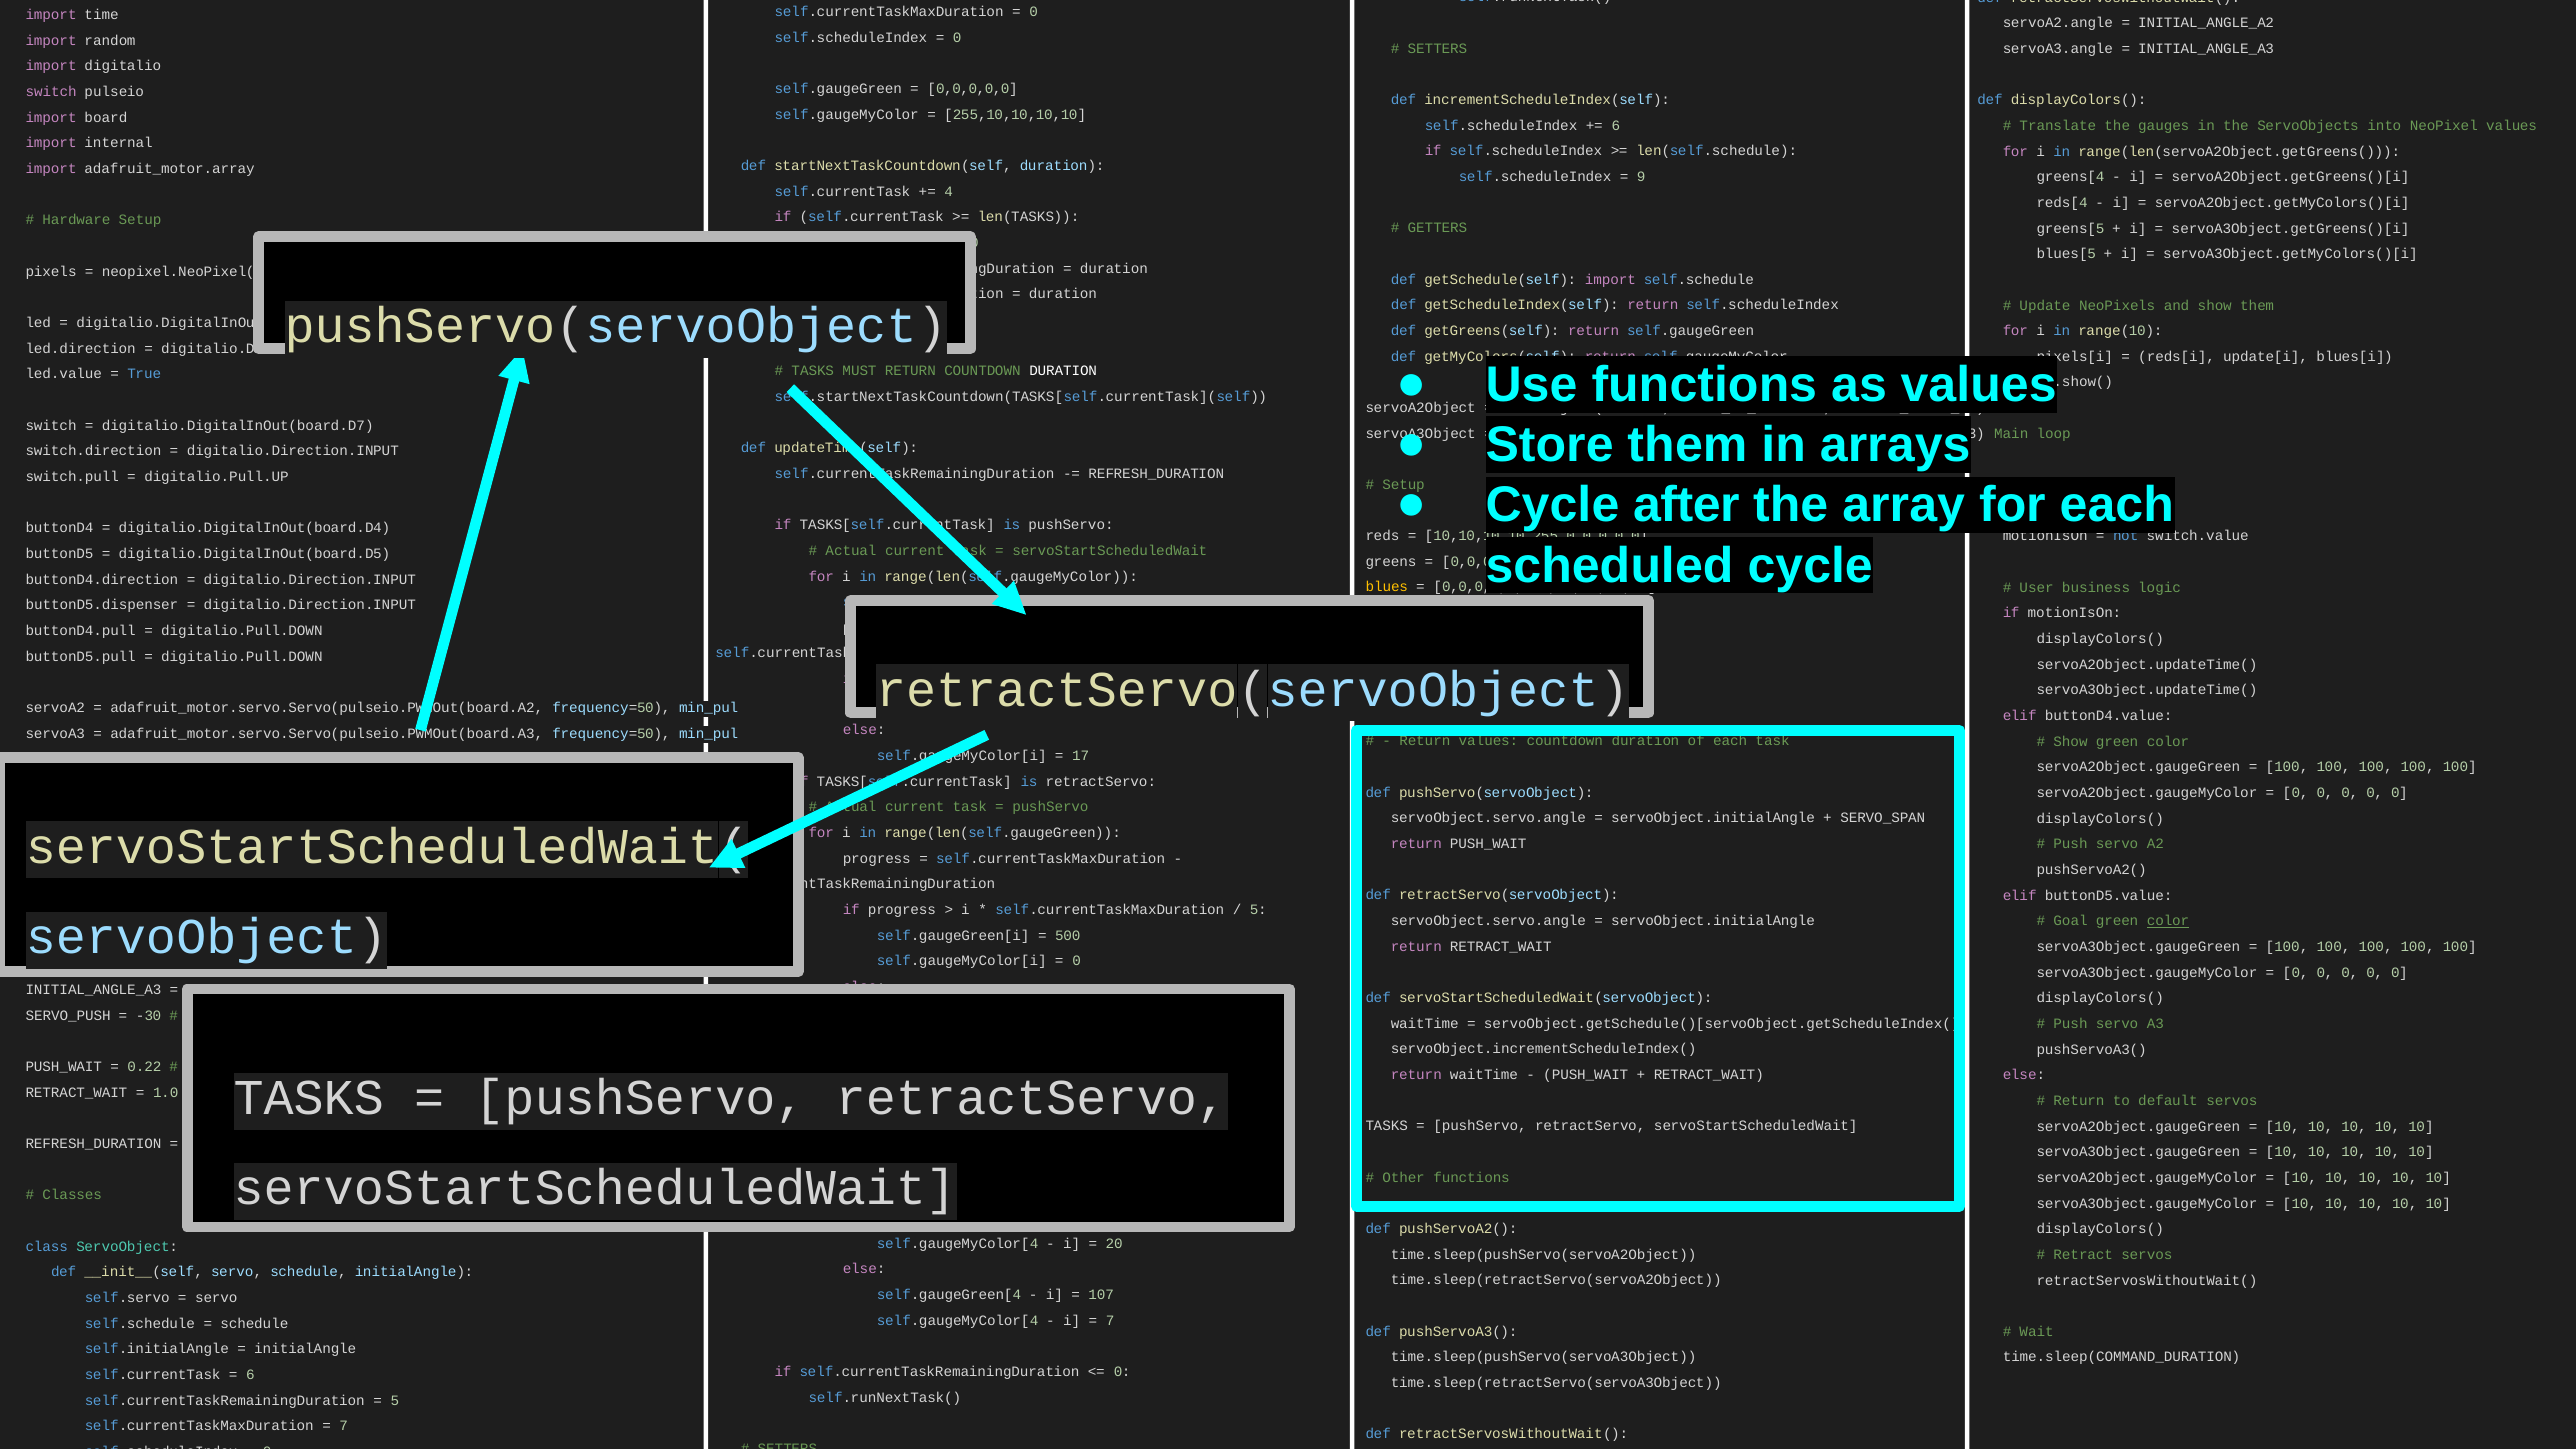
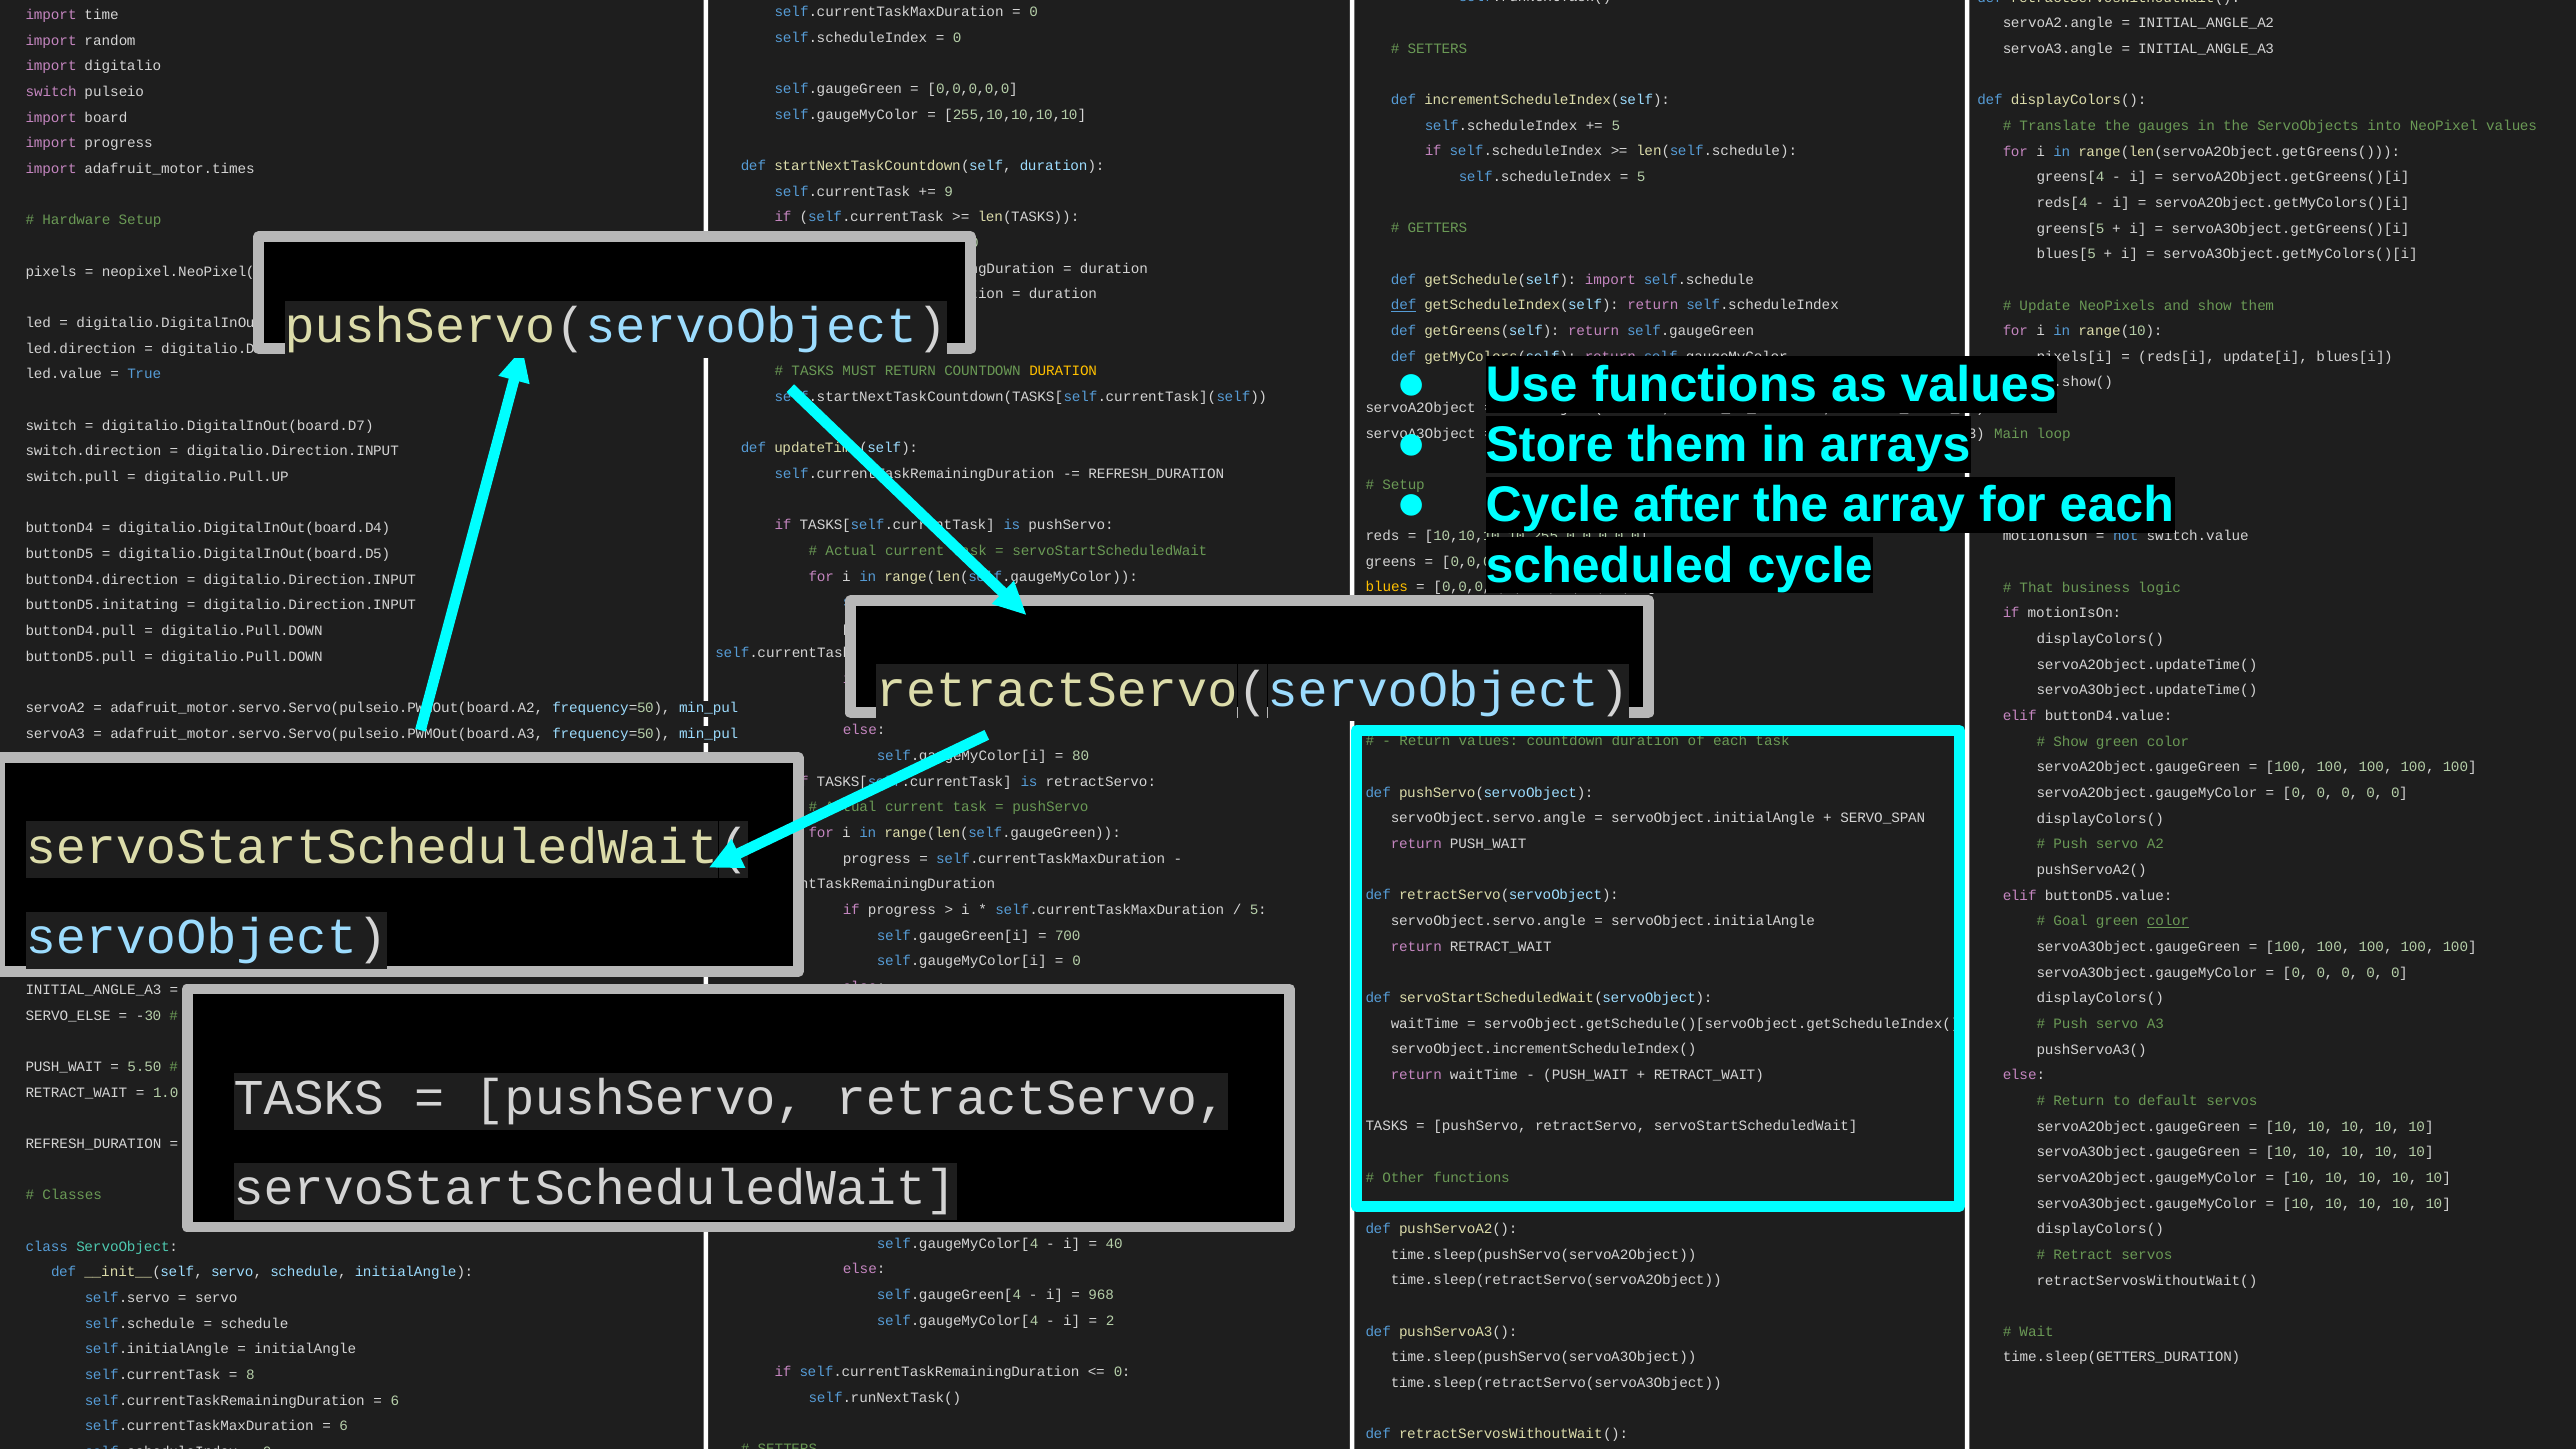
6 at (1616, 125): 6 -> 5
import internal: internal -> progress
adafruit_motor.array: adafruit_motor.array -> adafruit_motor.times
9 at (1641, 177): 9 -> 5
4 at (949, 191): 4 -> 9
def at (1404, 305) underline: none -> present
DURATION at (1063, 371) colour: white -> yellow
User at (2037, 588): User -> That
buttonD5.dispenser: buttonD5.dispenser -> buttonD5.initating
17: 17 -> 80
500: 500 -> 700
SERVO_PUSH: SERVO_PUSH -> SERVO_ELSE
0.22: 0.22 -> 5.50
20: 20 -> 40
107: 107 -> 968
7 at (1110, 1320): 7 -> 2
time.sleep(COMMAND_DURATION: time.sleep(COMMAND_DURATION -> time.sleep(GETTERS_DURATION
6 at (251, 1375): 6 -> 8
5 at (395, 1401): 5 -> 6
7 at (344, 1426): 7 -> 6
